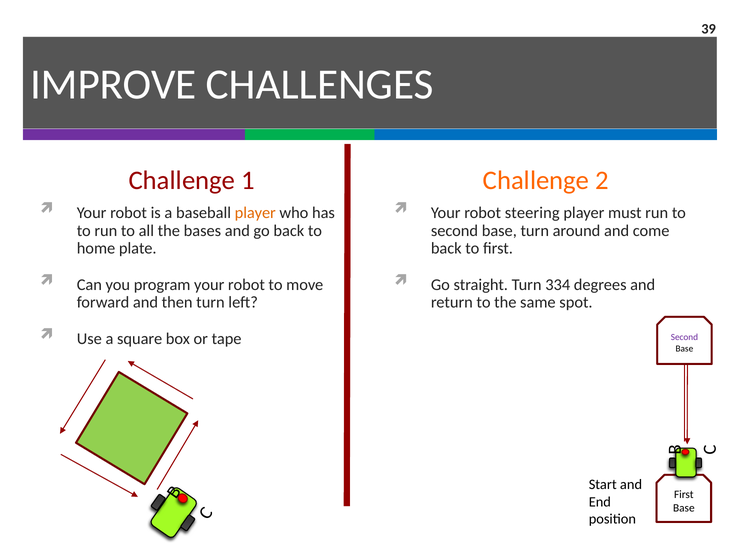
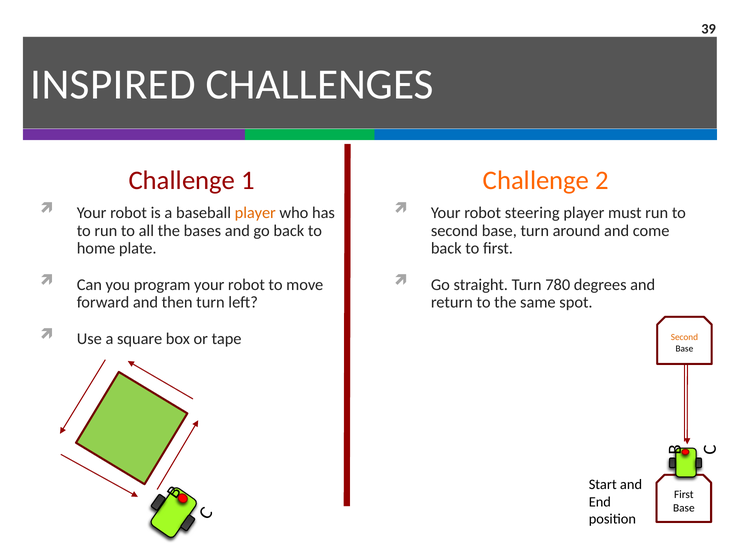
IMPROVE: IMPROVE -> INSPIRED
334: 334 -> 780
Second at (684, 337) colour: purple -> orange
